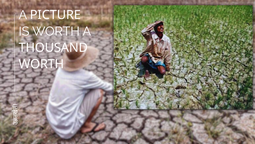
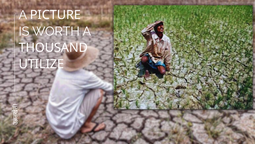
WORTH at (41, 64): WORTH -> UTILIZE
